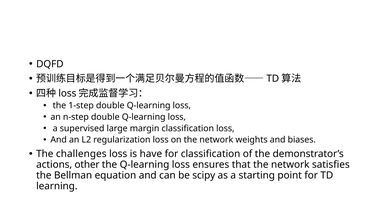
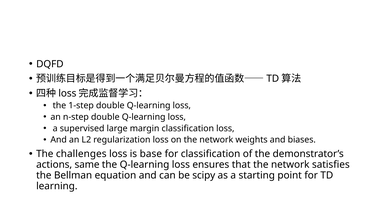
have: have -> base
other: other -> same
